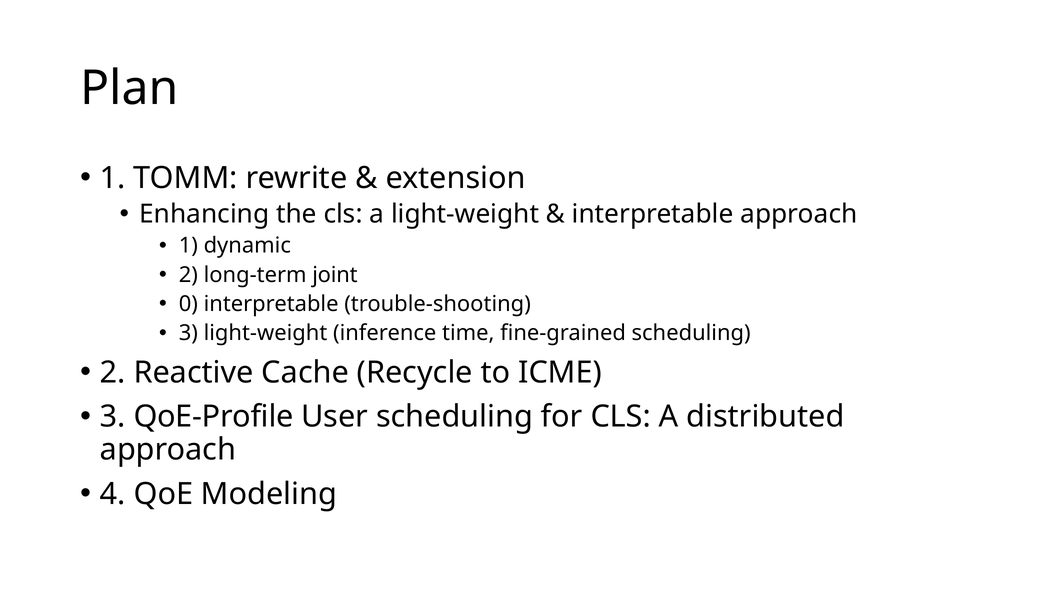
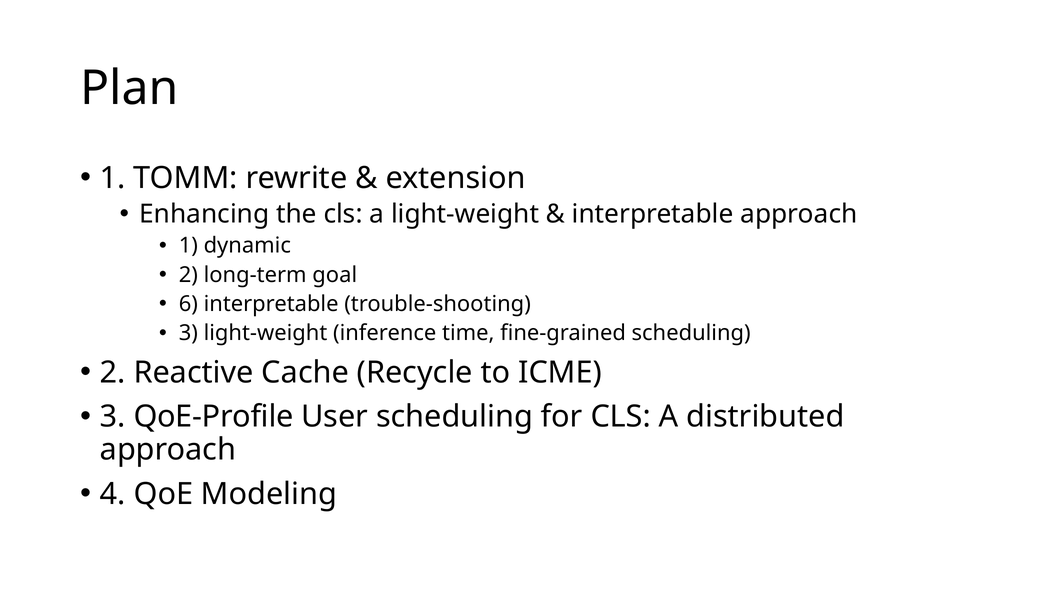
joint: joint -> goal
0: 0 -> 6
